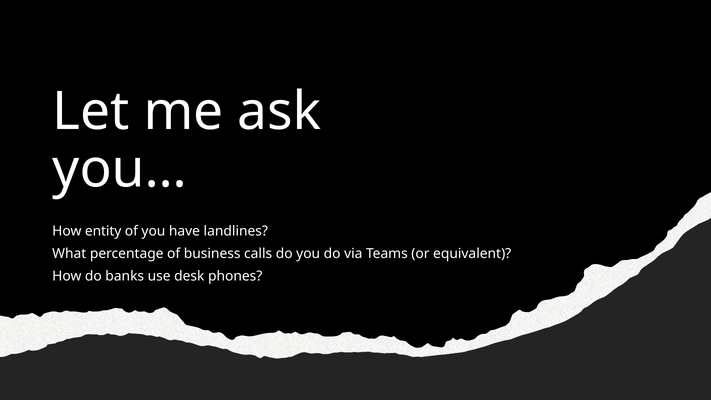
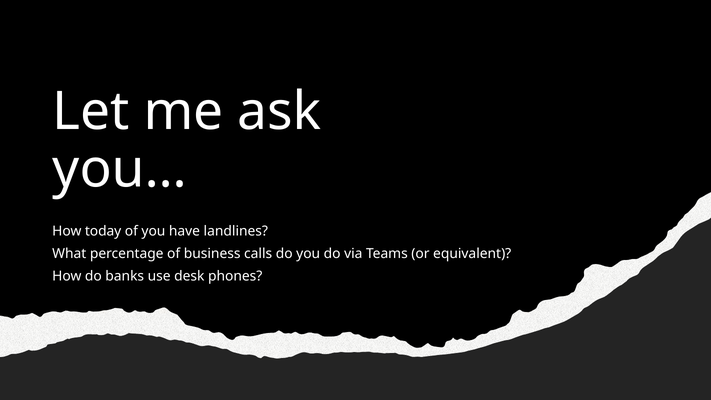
entity: entity -> today
